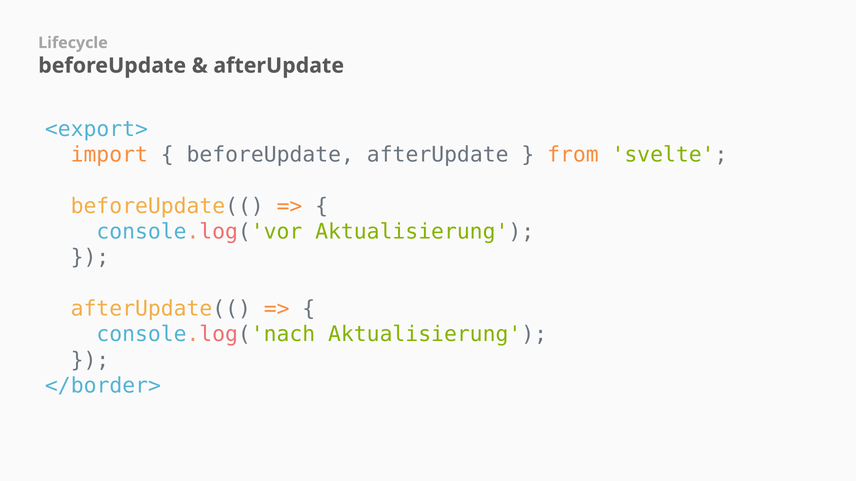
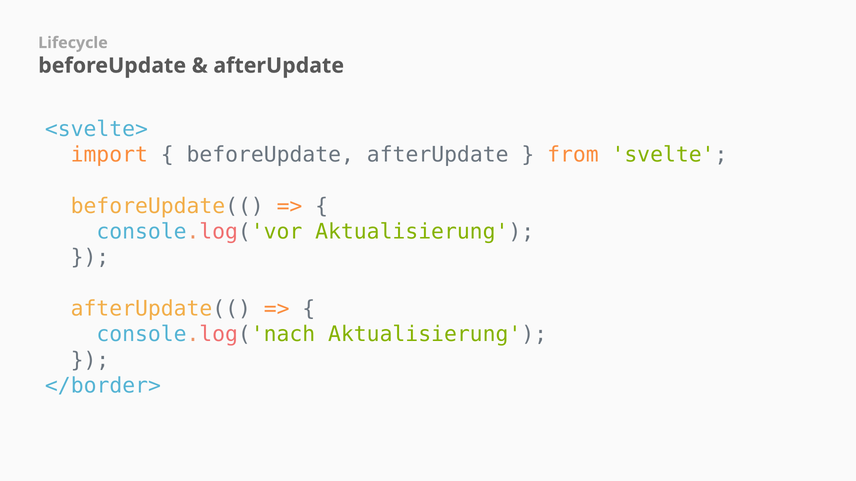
<export>: <export> -> <svelte>
